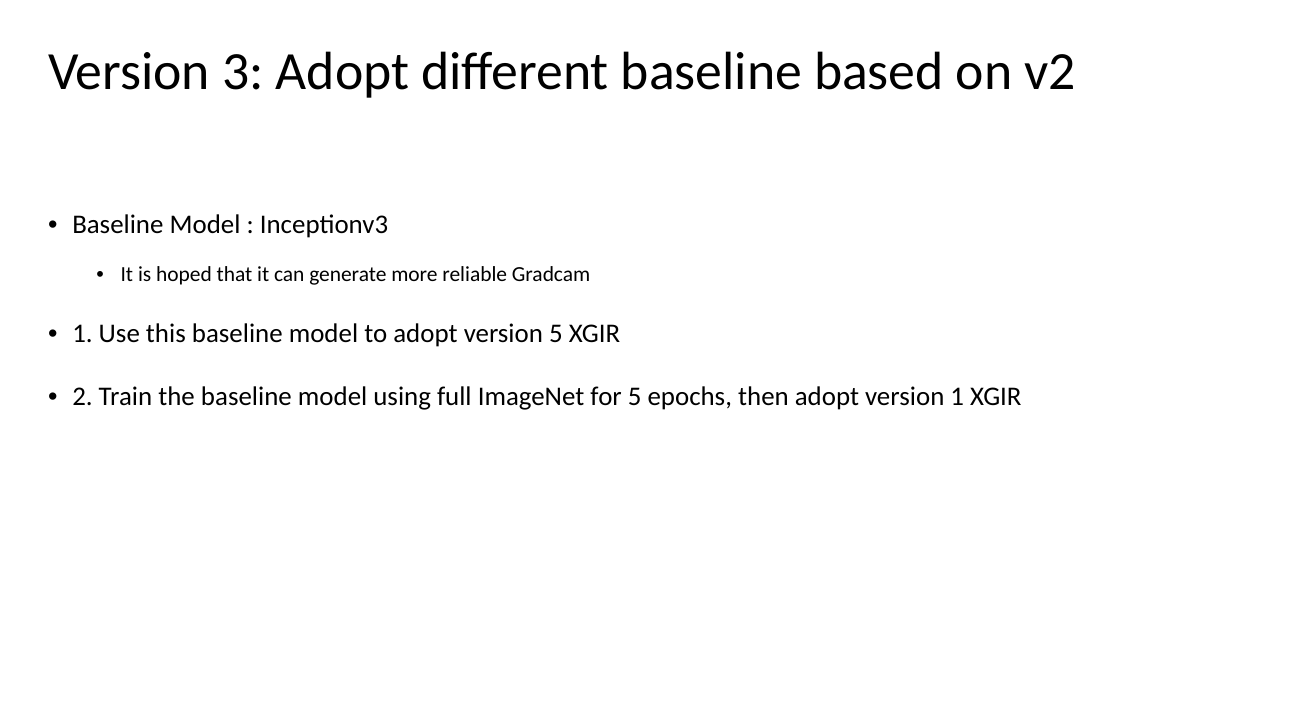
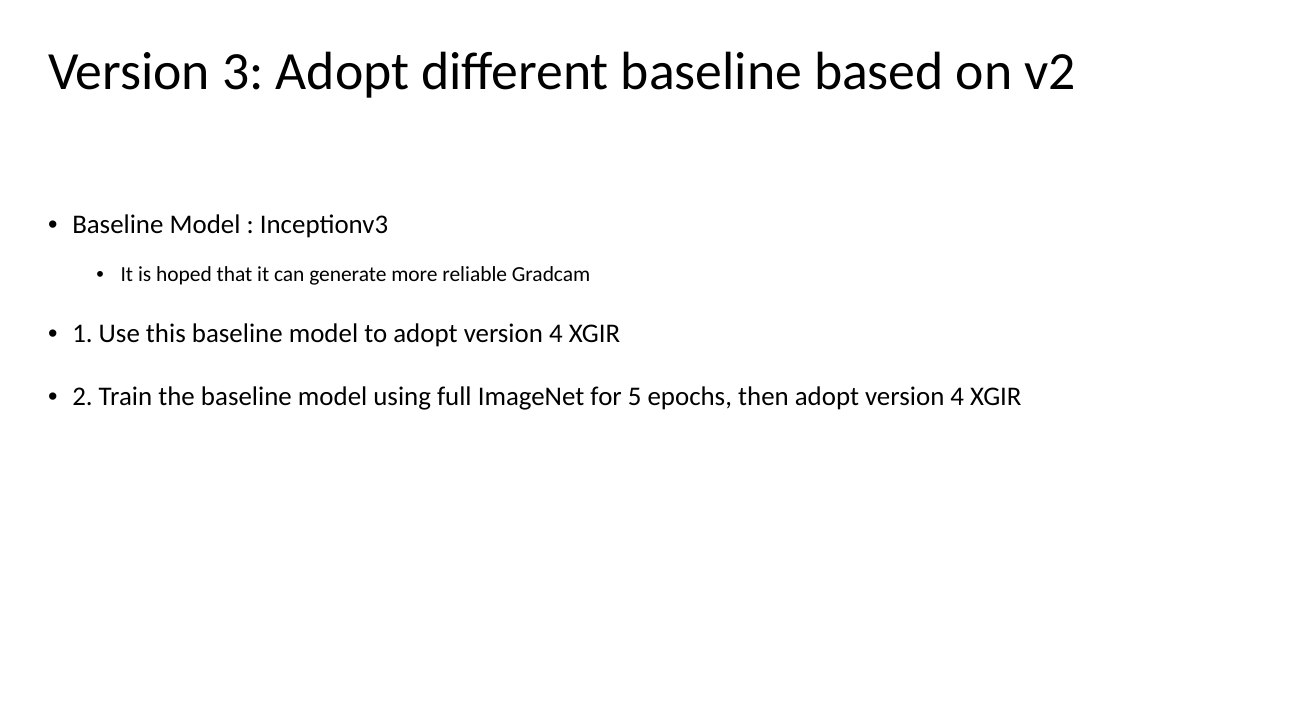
to adopt version 5: 5 -> 4
then adopt version 1: 1 -> 4
